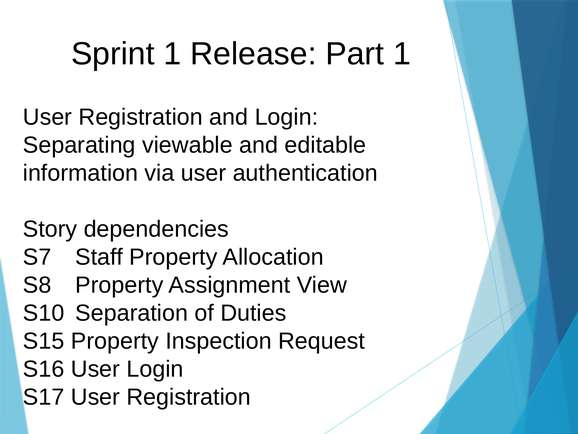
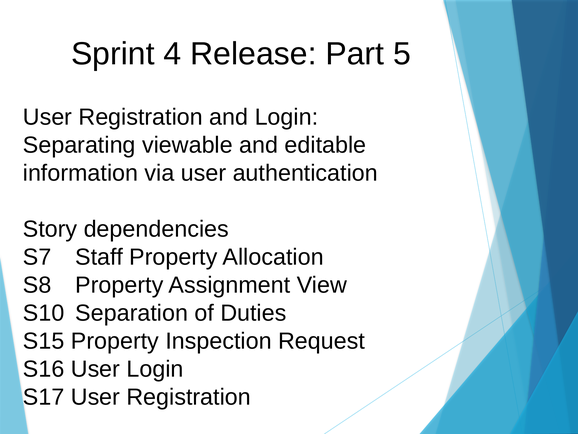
Sprint 1: 1 -> 4
Part 1: 1 -> 5
